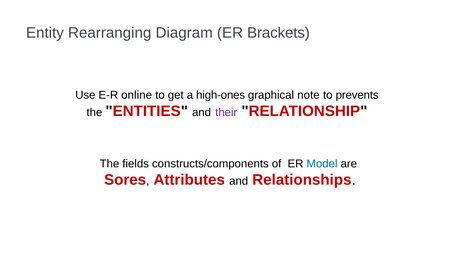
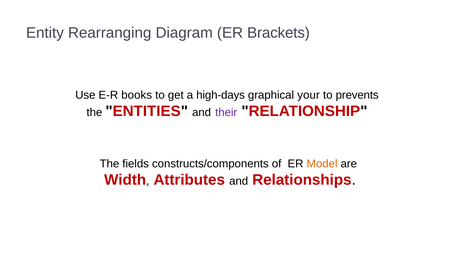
online: online -> books
high-ones: high-ones -> high-days
note: note -> your
Model colour: blue -> orange
Sores: Sores -> Width
